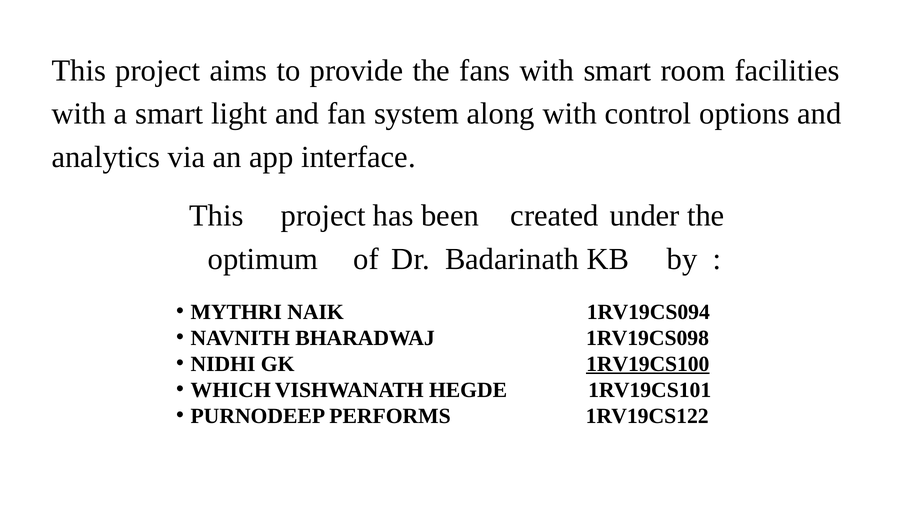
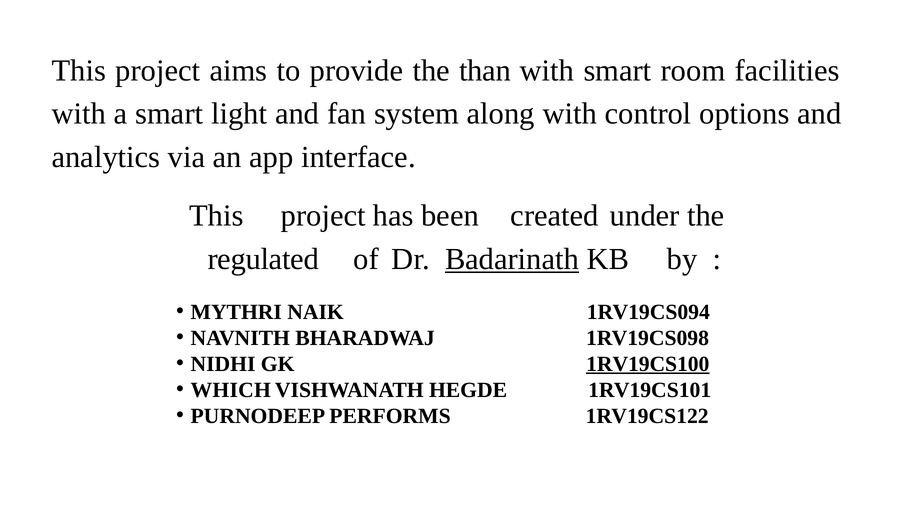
fans: fans -> than
optimum: optimum -> regulated
Badarinath underline: none -> present
